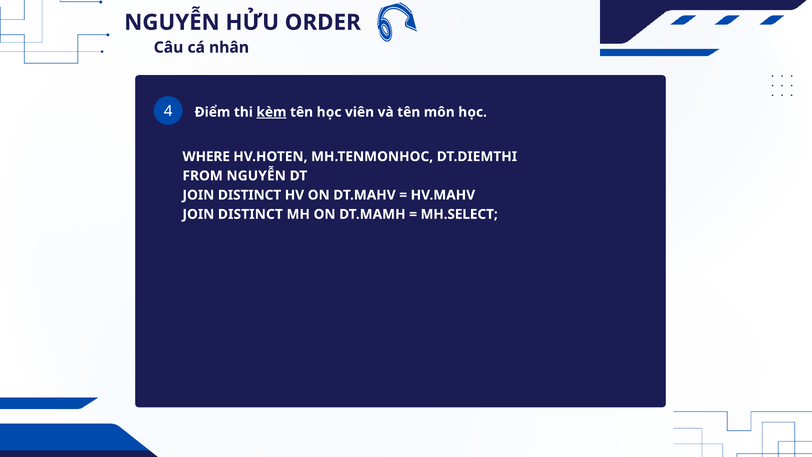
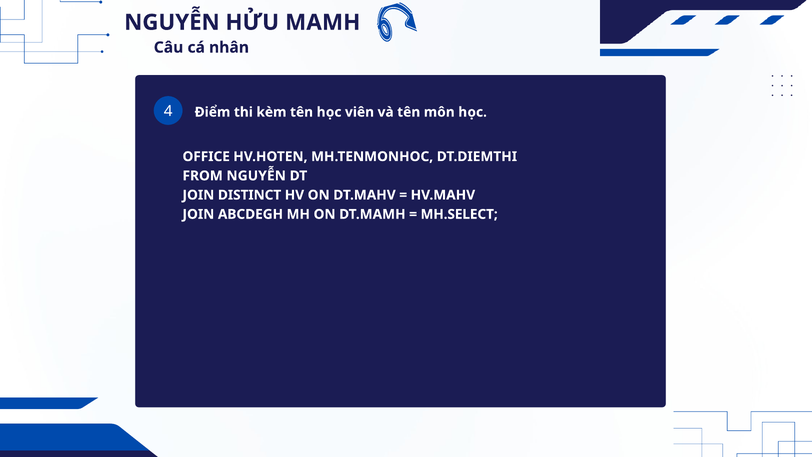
ORDER: ORDER -> MAMH
kèm underline: present -> none
WHERE: WHERE -> OFFICE
DISTINCT at (250, 214): DISTINCT -> ABCDEGH
